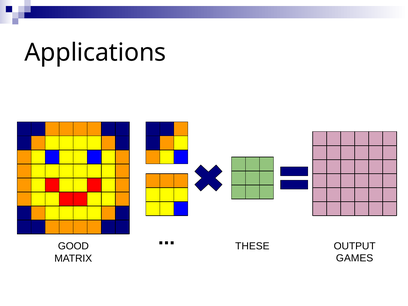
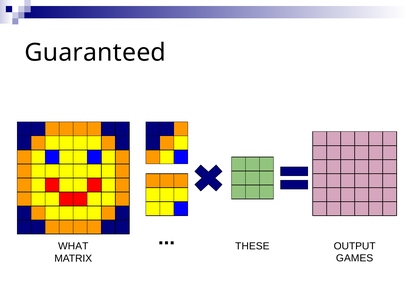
Applications: Applications -> Guaranteed
GOOD: GOOD -> WHAT
